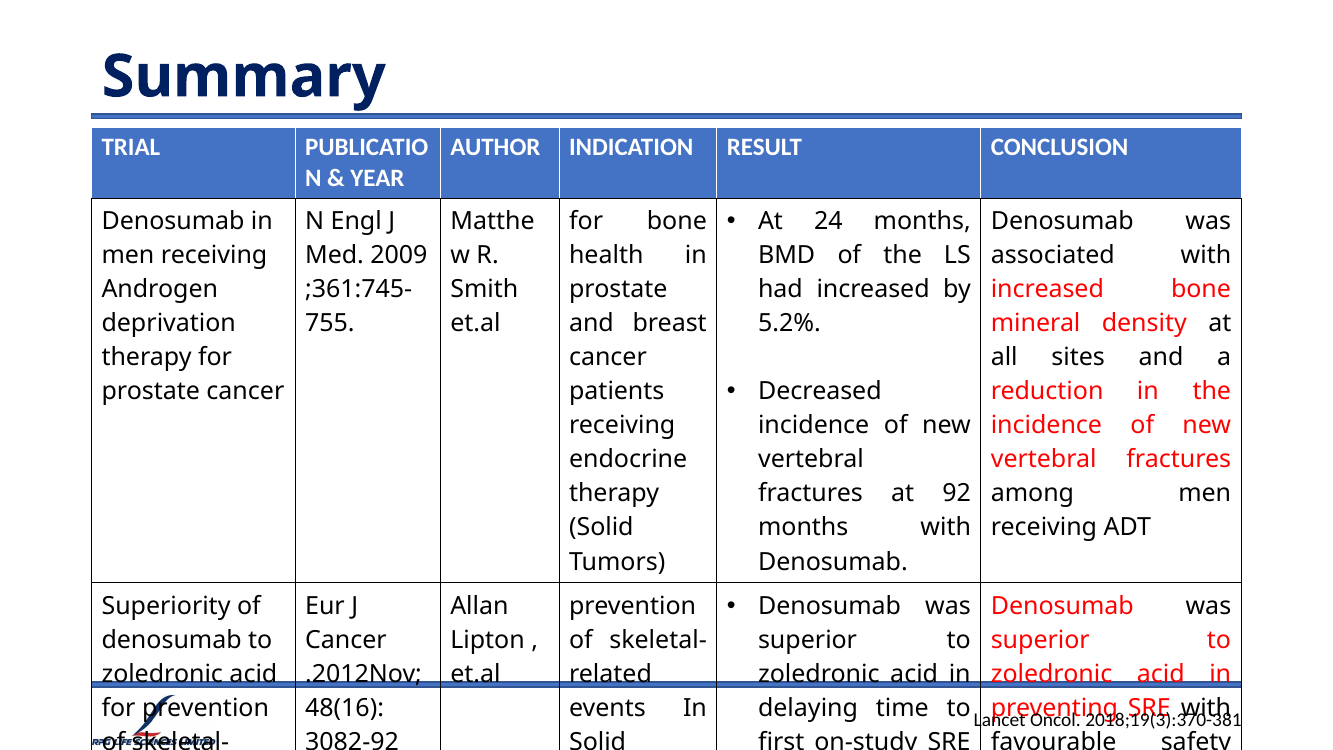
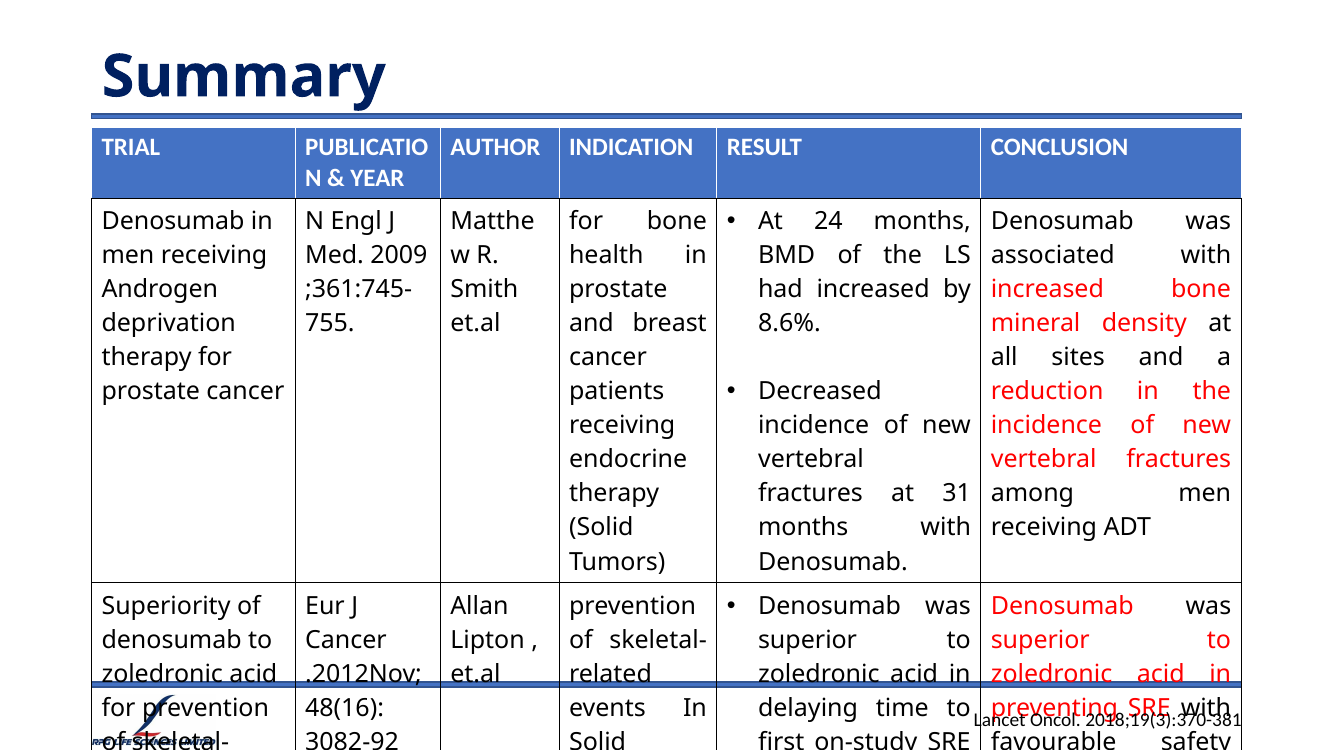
5.2%: 5.2% -> 8.6%
92: 92 -> 31
